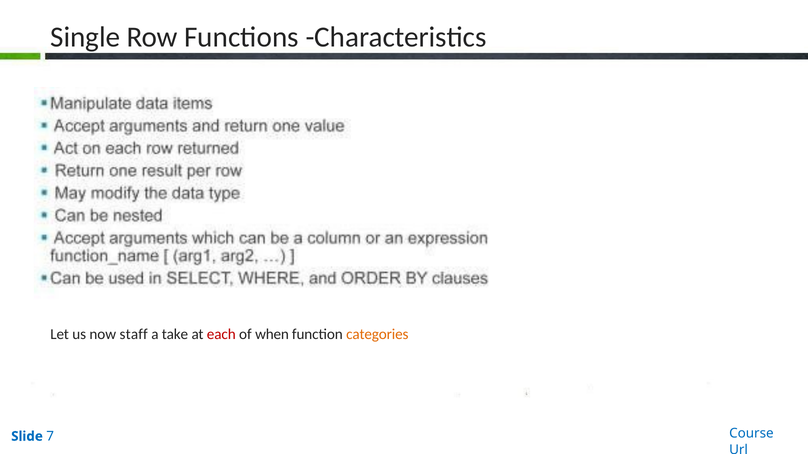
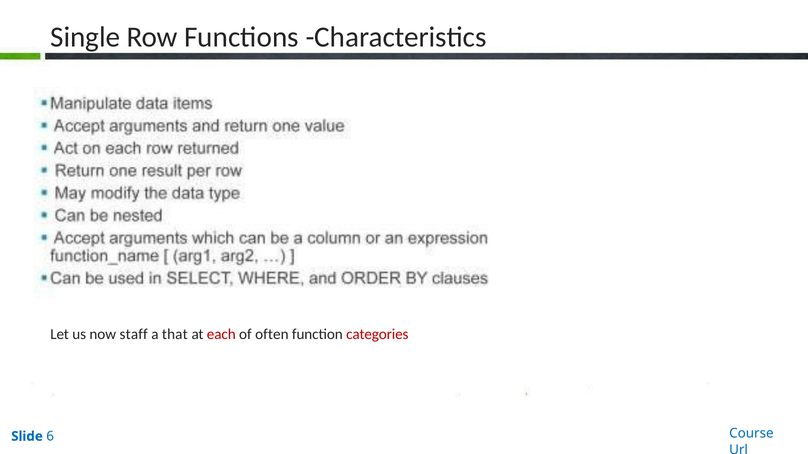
take: take -> that
when: when -> often
categories colour: orange -> red
7: 7 -> 6
